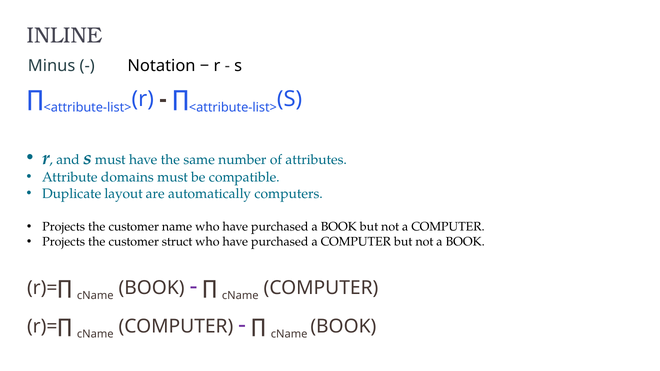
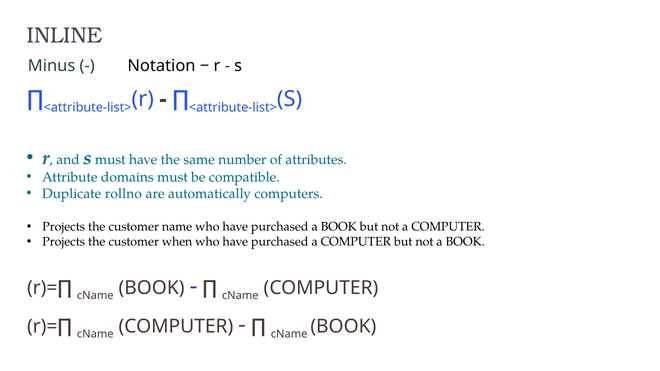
layout: layout -> rollno
struct: struct -> when
